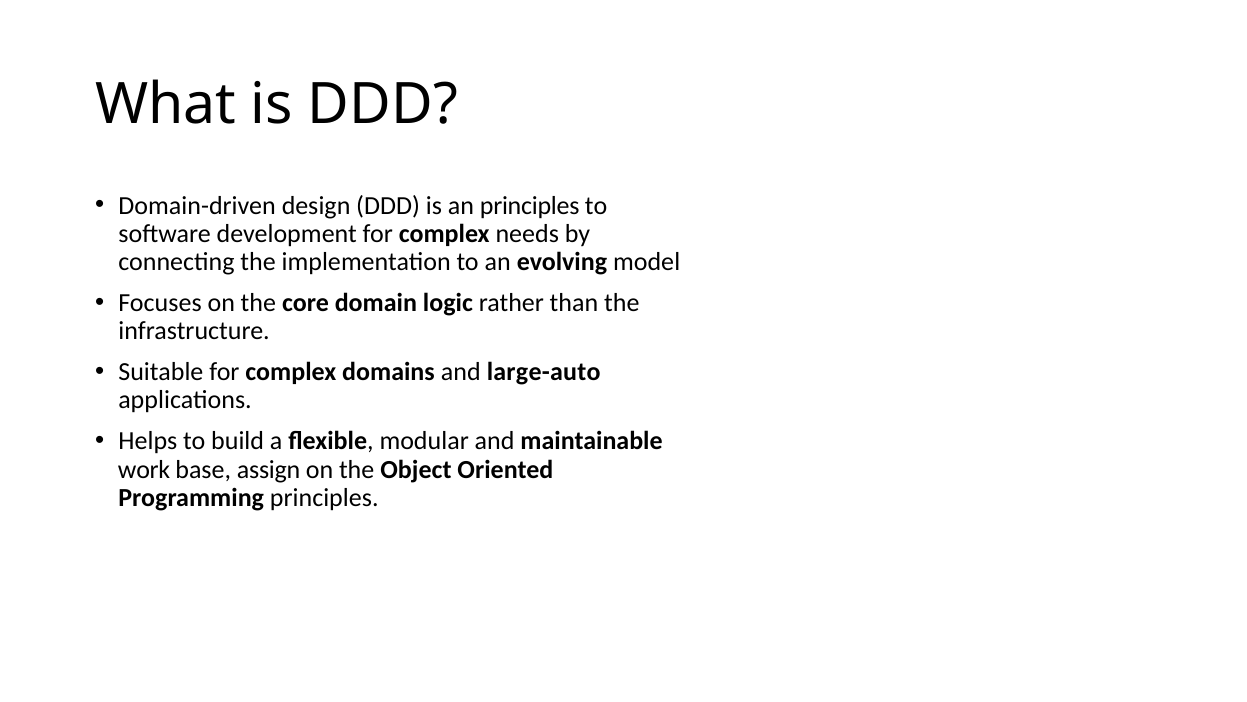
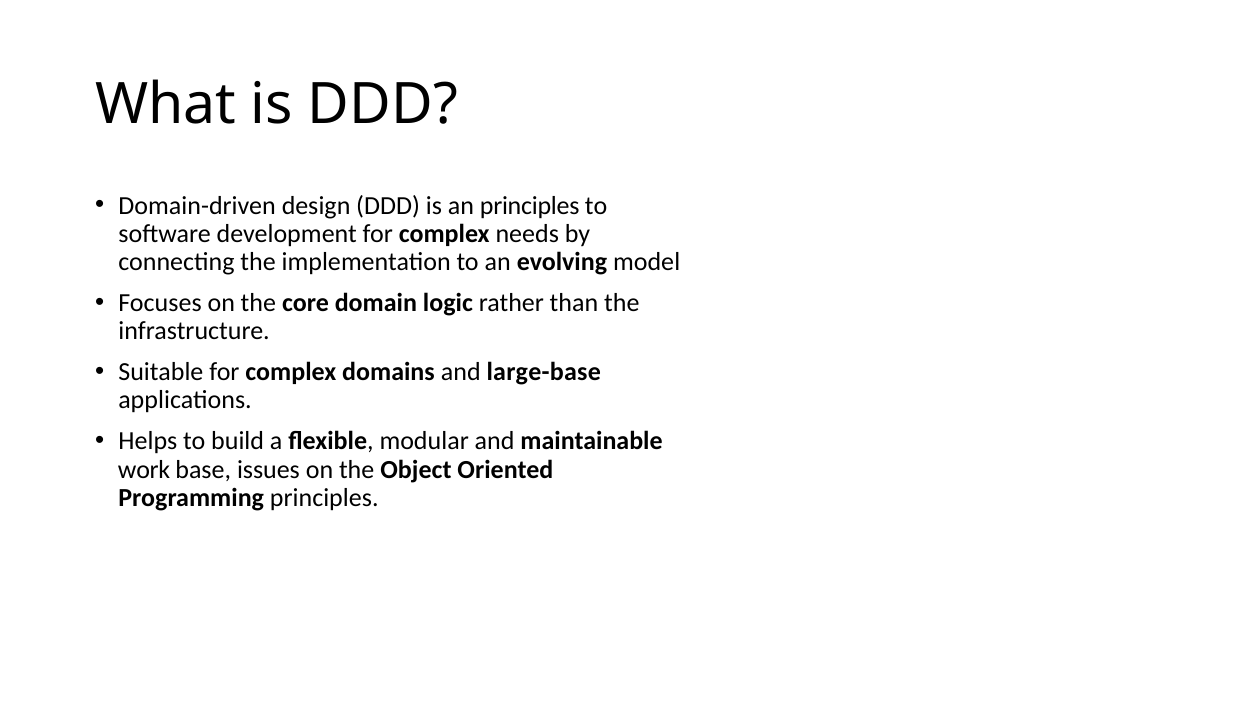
large-auto: large-auto -> large-base
assign: assign -> issues
